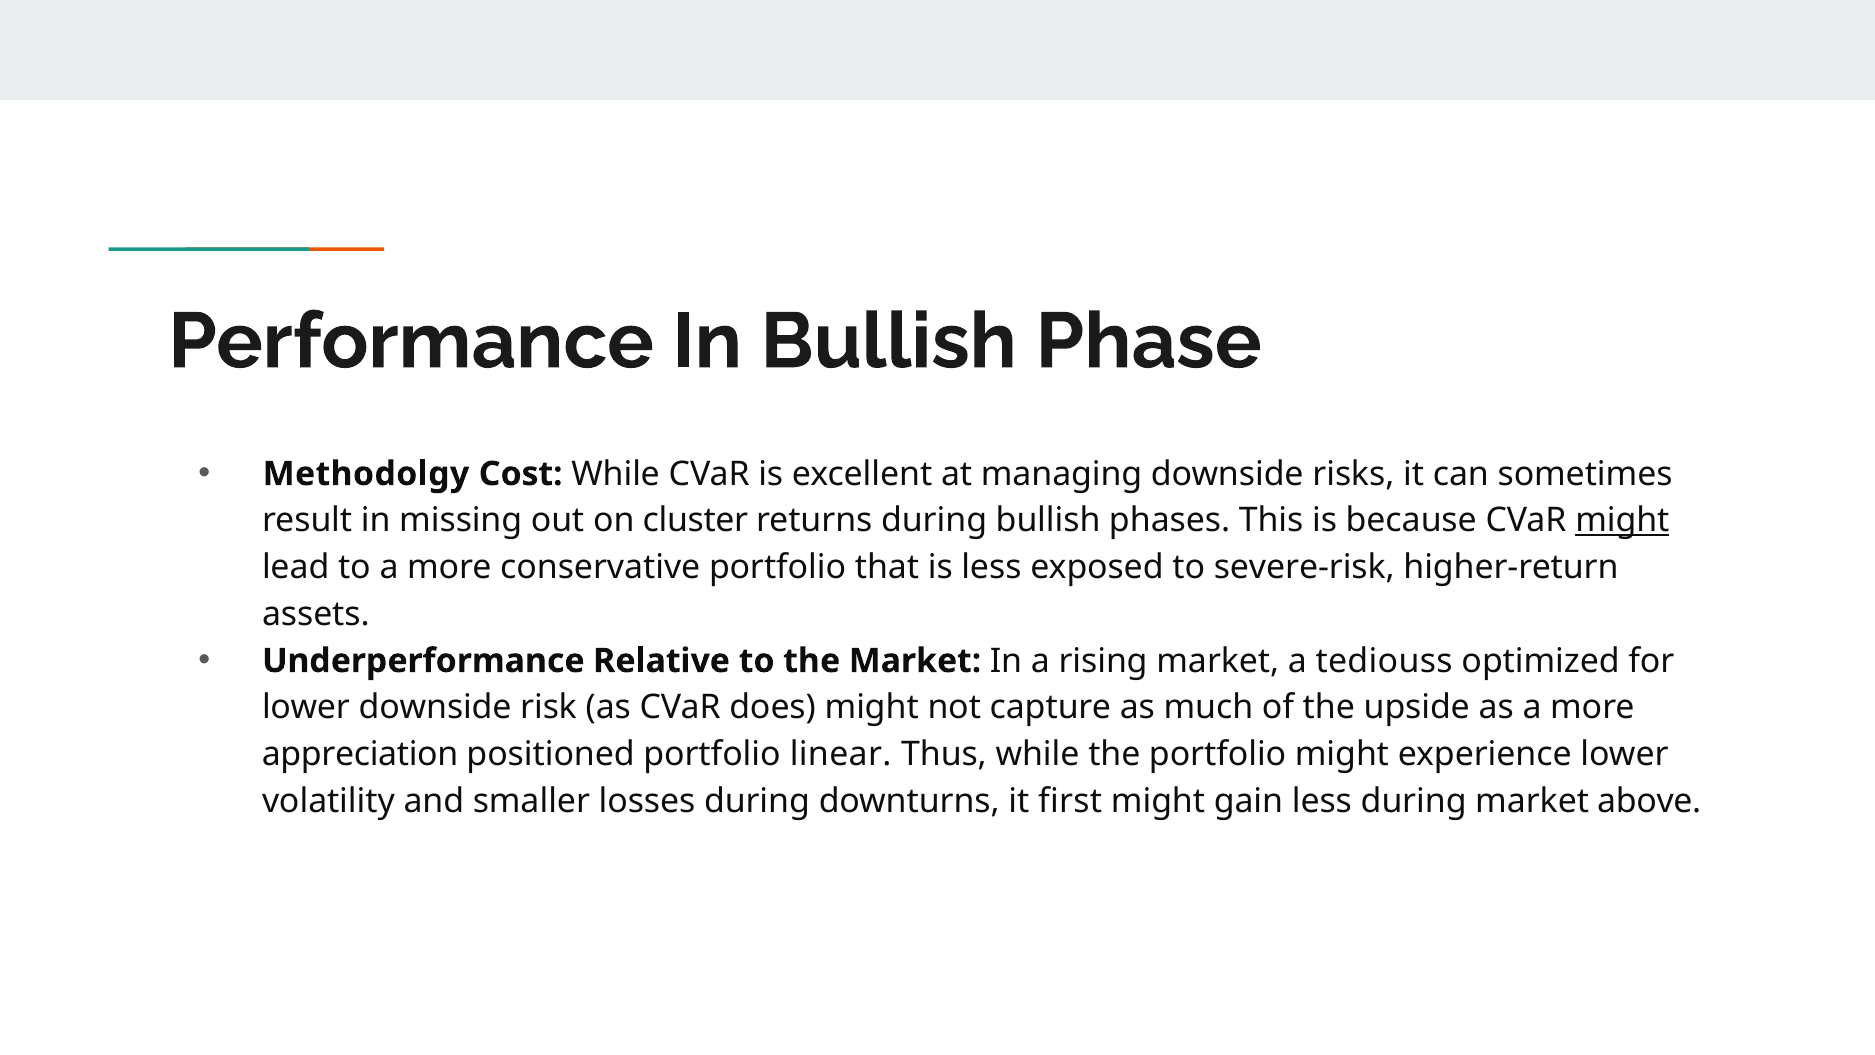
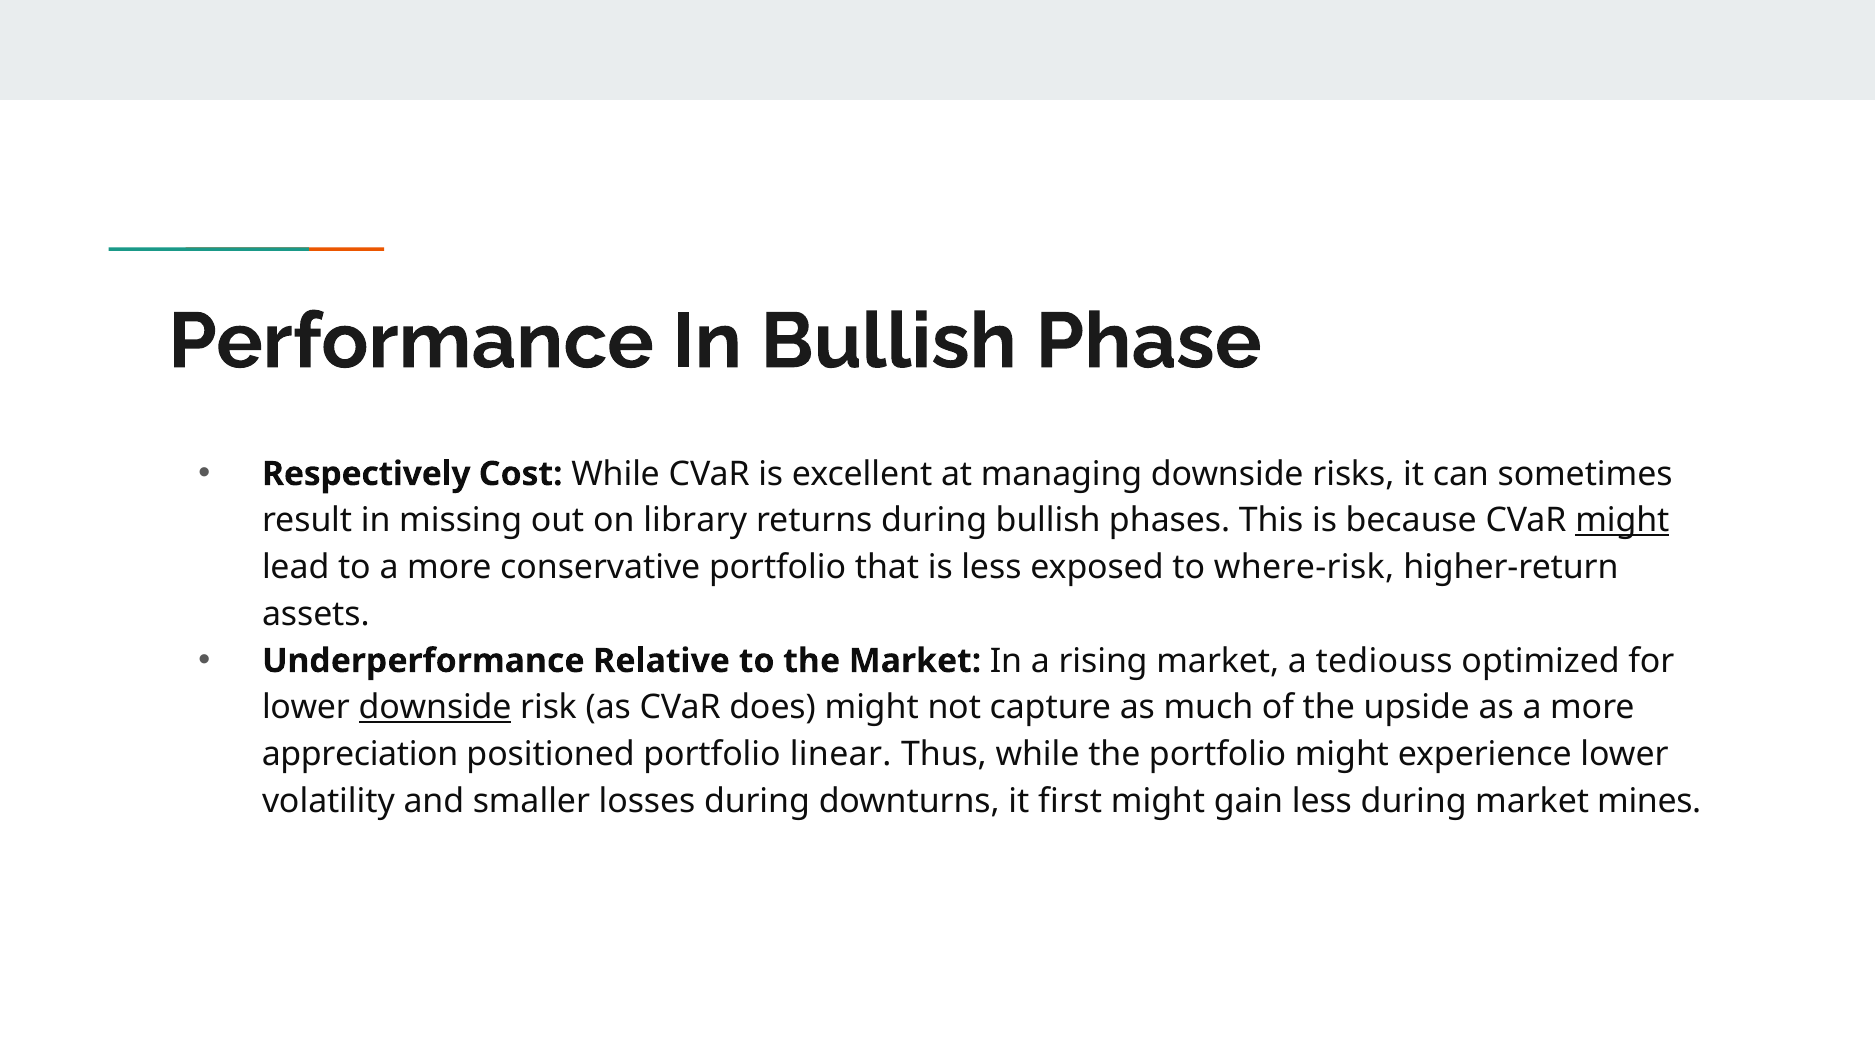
Methodolgy: Methodolgy -> Respectively
cluster: cluster -> library
severe-risk: severe-risk -> where-risk
downside at (435, 707) underline: none -> present
above: above -> mines
